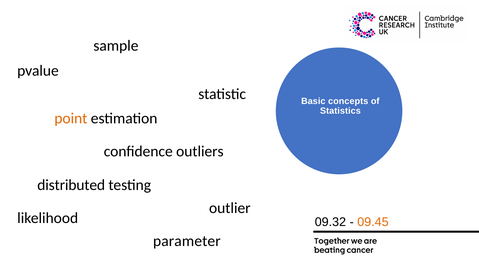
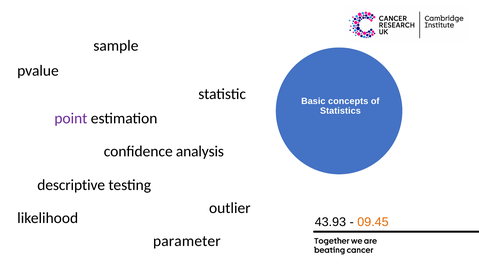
point colour: orange -> purple
outliers: outliers -> analysis
distributed: distributed -> descriptive
09.32: 09.32 -> 43.93
